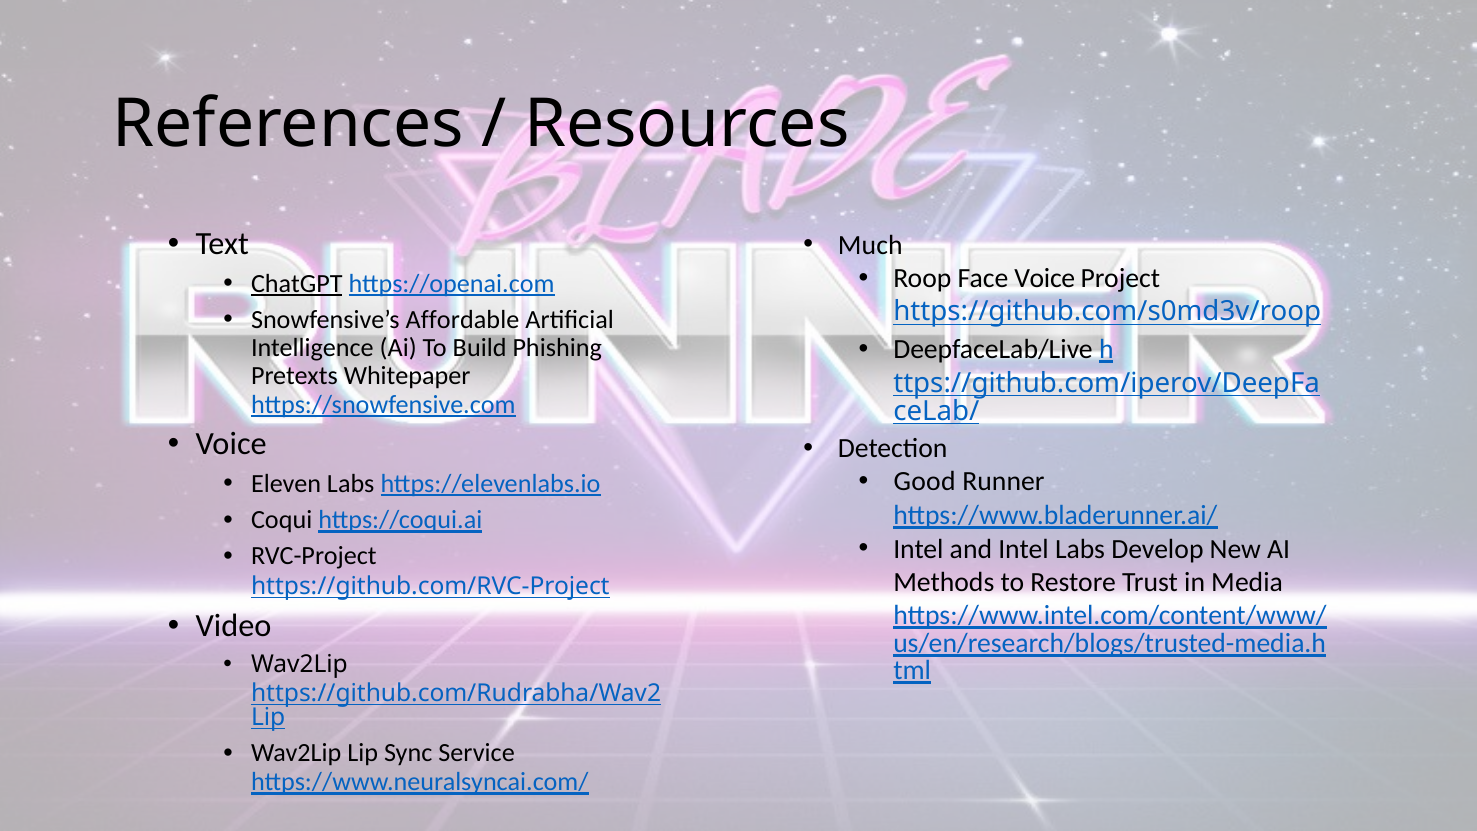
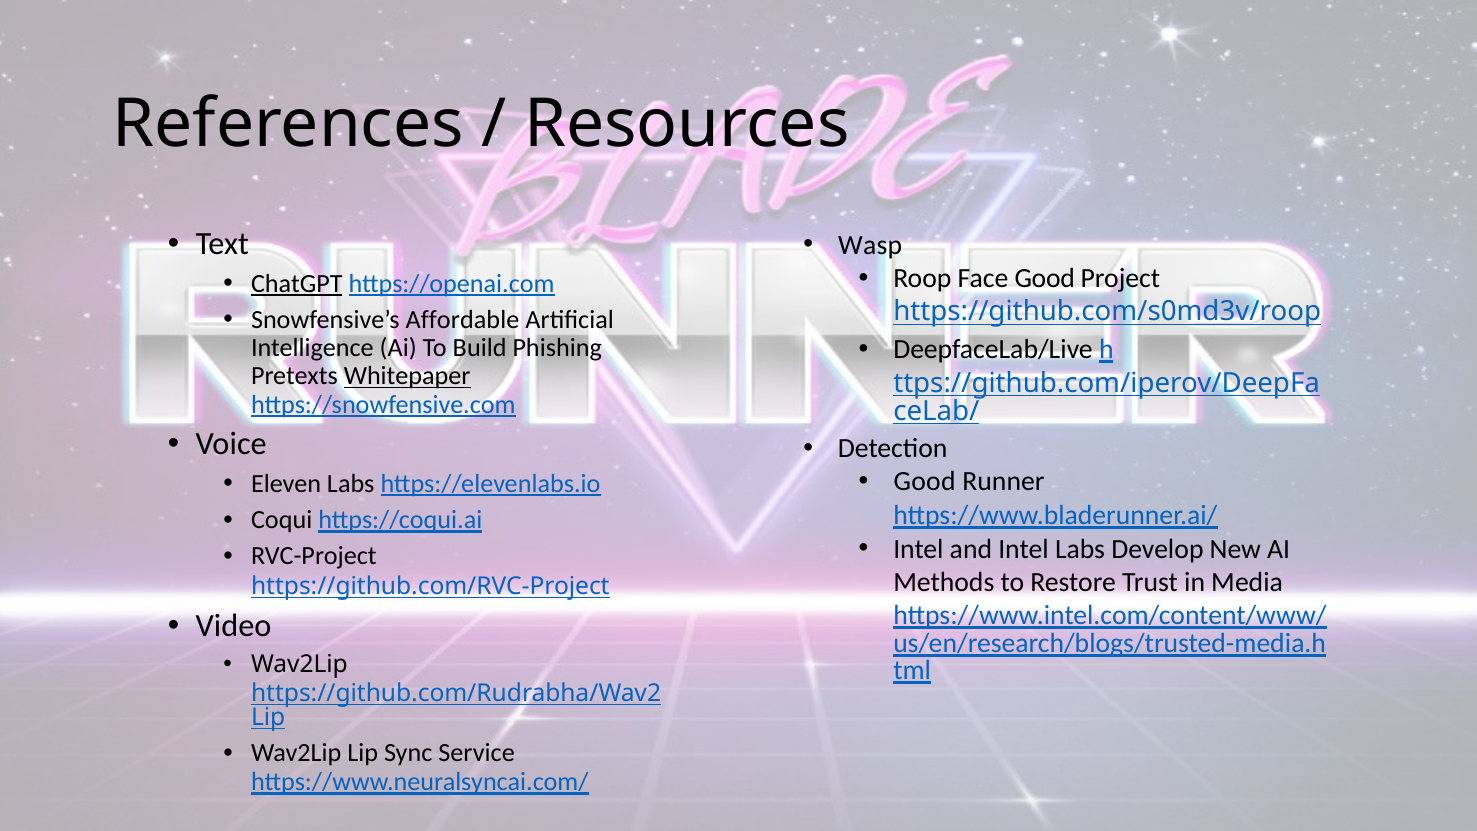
Much: Much -> Wasp
Face Voice: Voice -> Good
Whitepaper underline: none -> present
